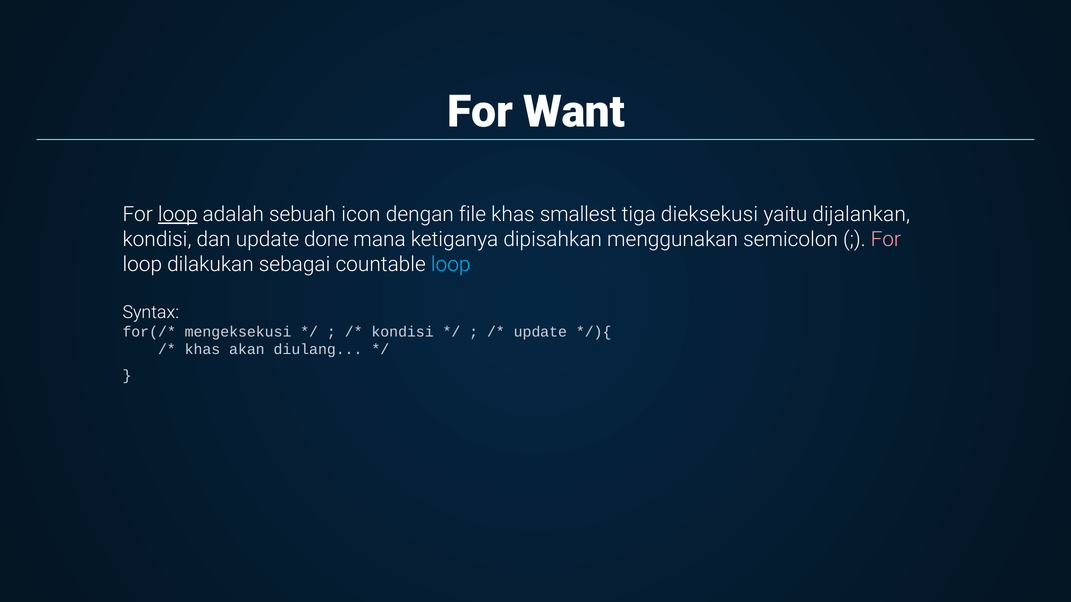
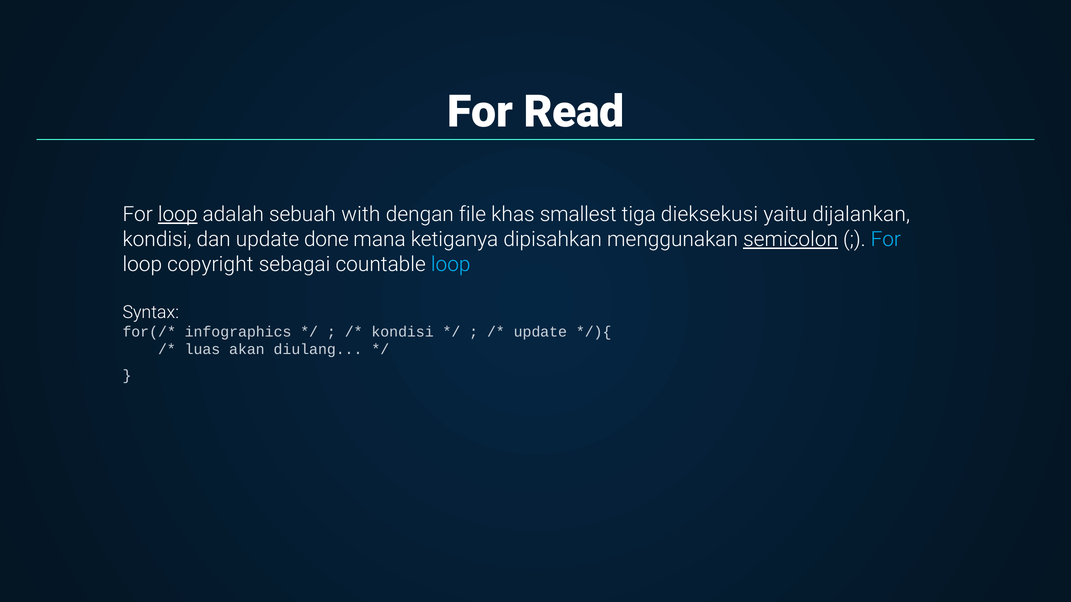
Want: Want -> Read
icon: icon -> with
semicolon underline: none -> present
For at (886, 239) colour: pink -> light blue
dilakukan: dilakukan -> copyright
mengeksekusi: mengeksekusi -> infographics
khas at (202, 350): khas -> luas
